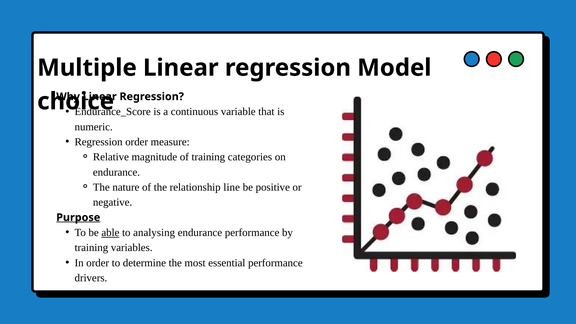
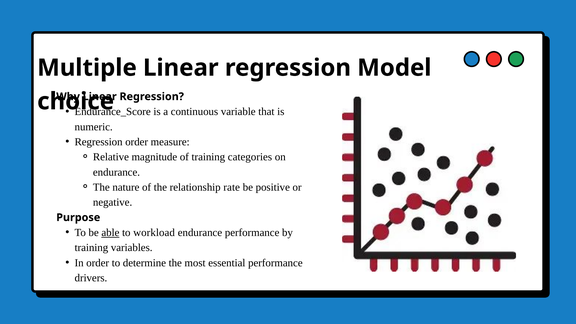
line: line -> rate
Purpose underline: present -> none
analysing: analysing -> workload
